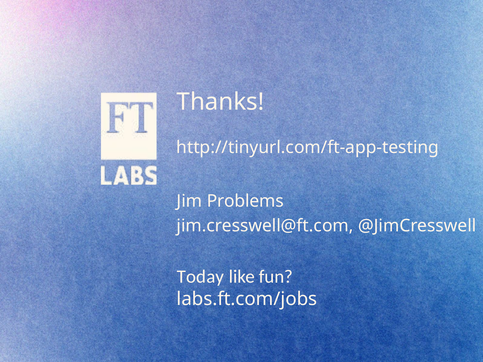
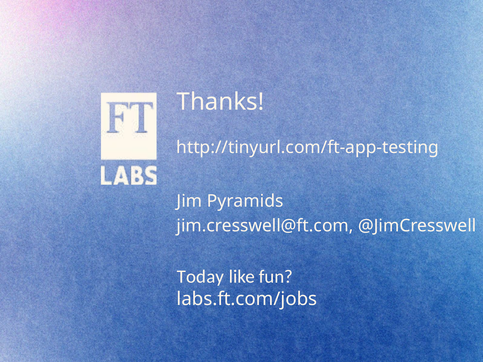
Problems: Problems -> Pyramids
